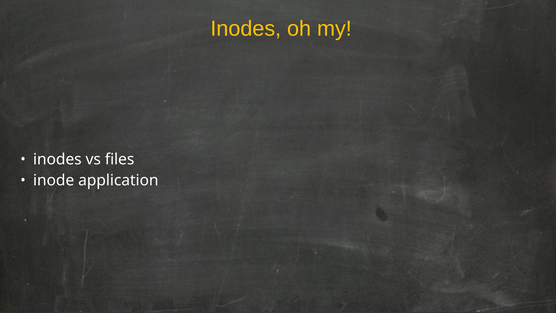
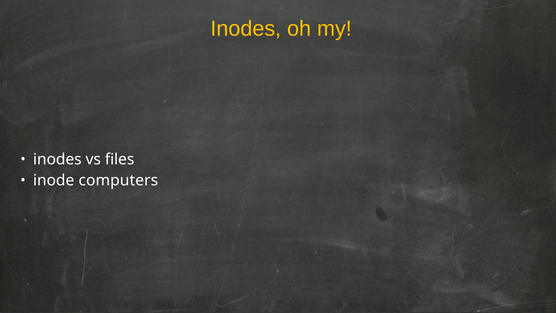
application: application -> computers
